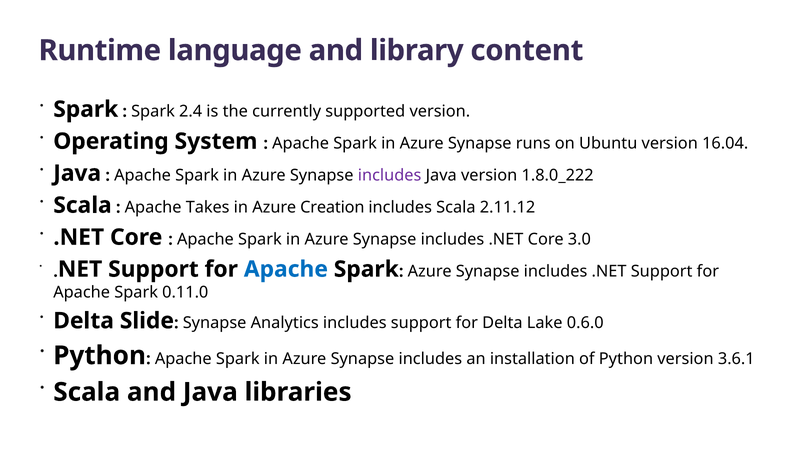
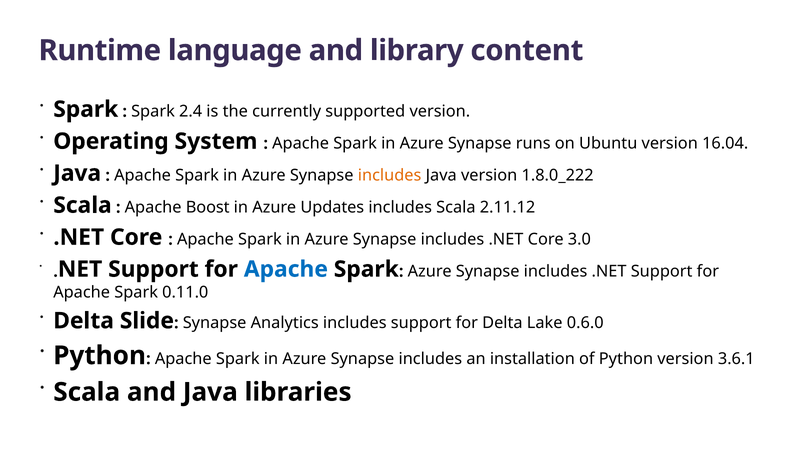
includes at (390, 176) colour: purple -> orange
Takes: Takes -> Boost
Creation: Creation -> Updates
